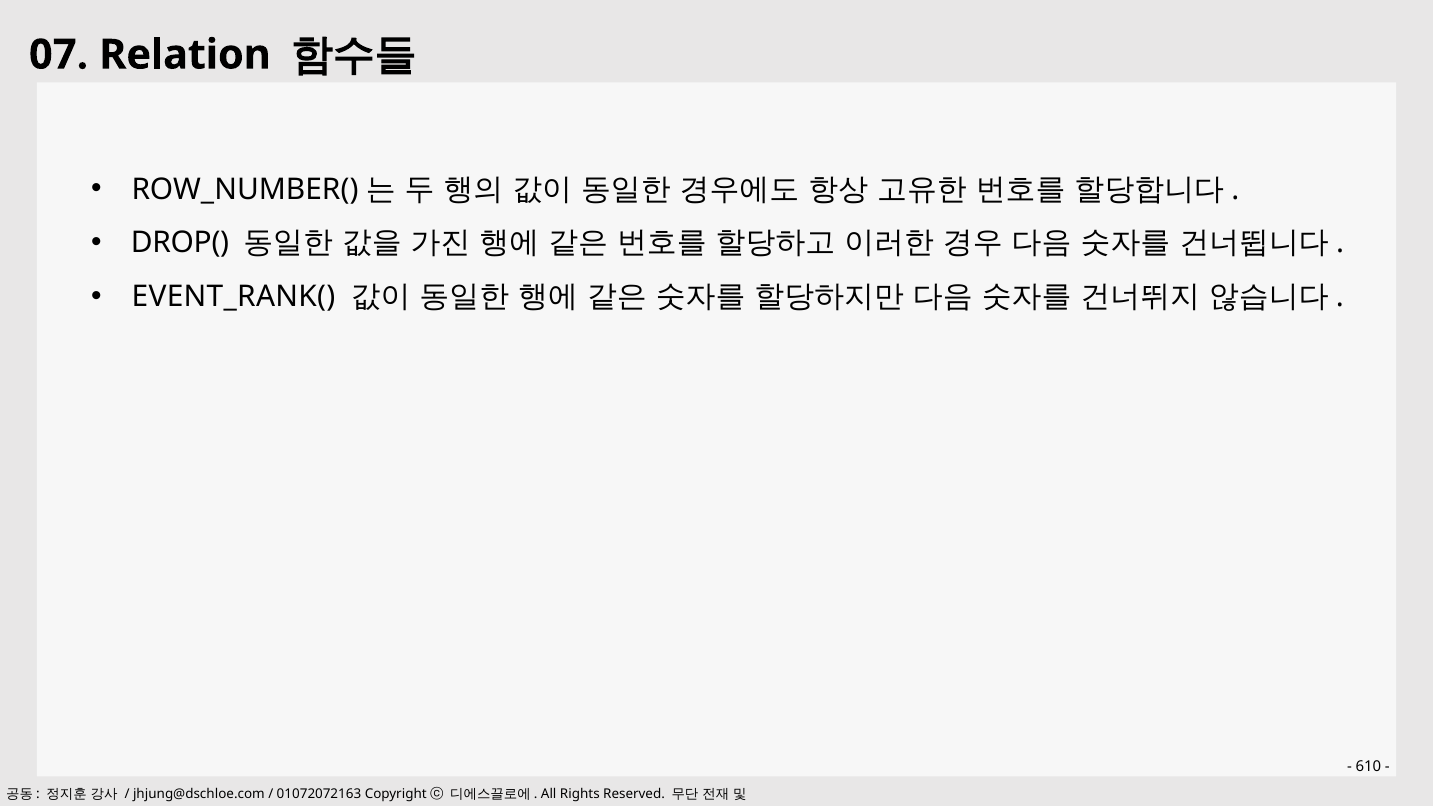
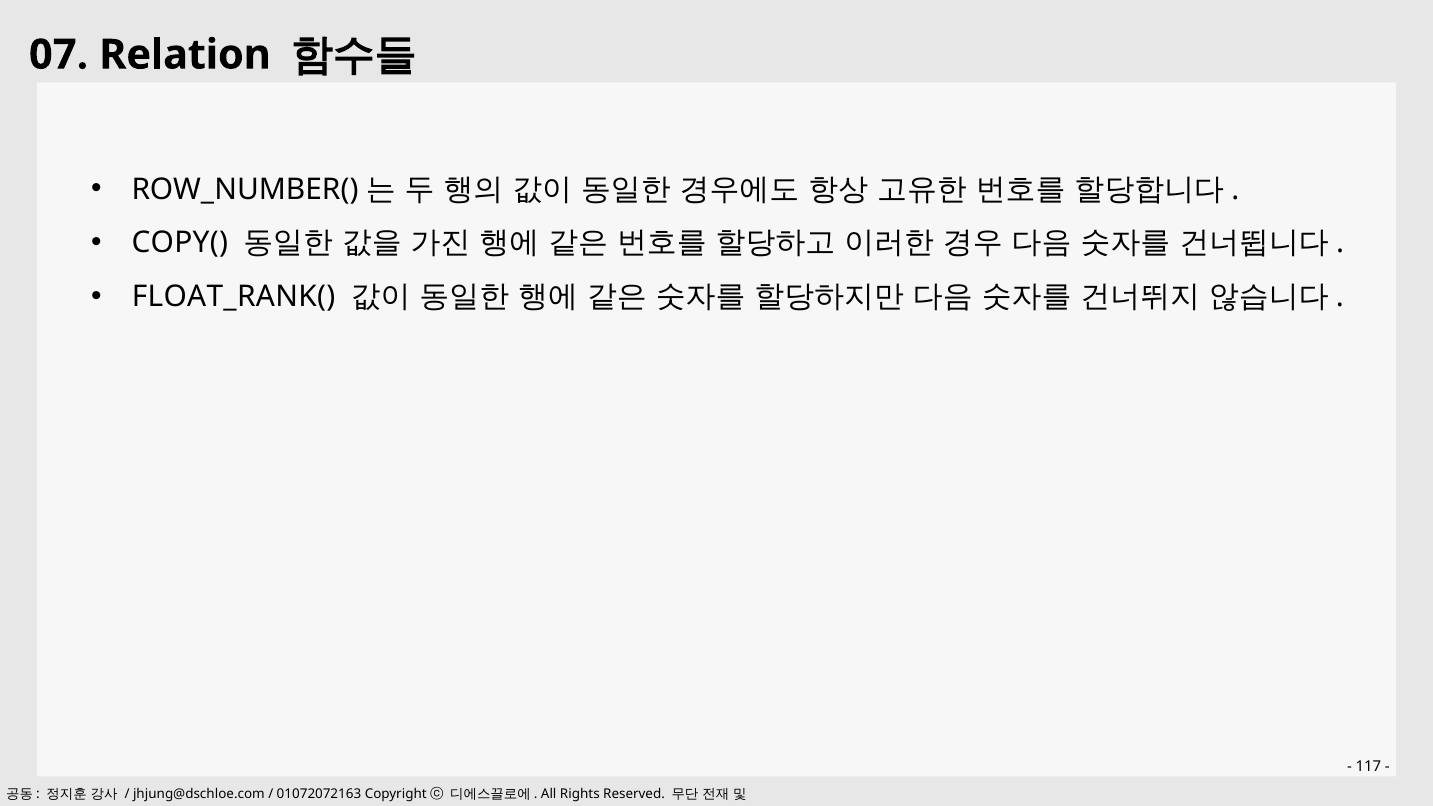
DROP(: DROP( -> COPY(
EVENT_RANK(: EVENT_RANK( -> FLOAT_RANK(
610: 610 -> 117
